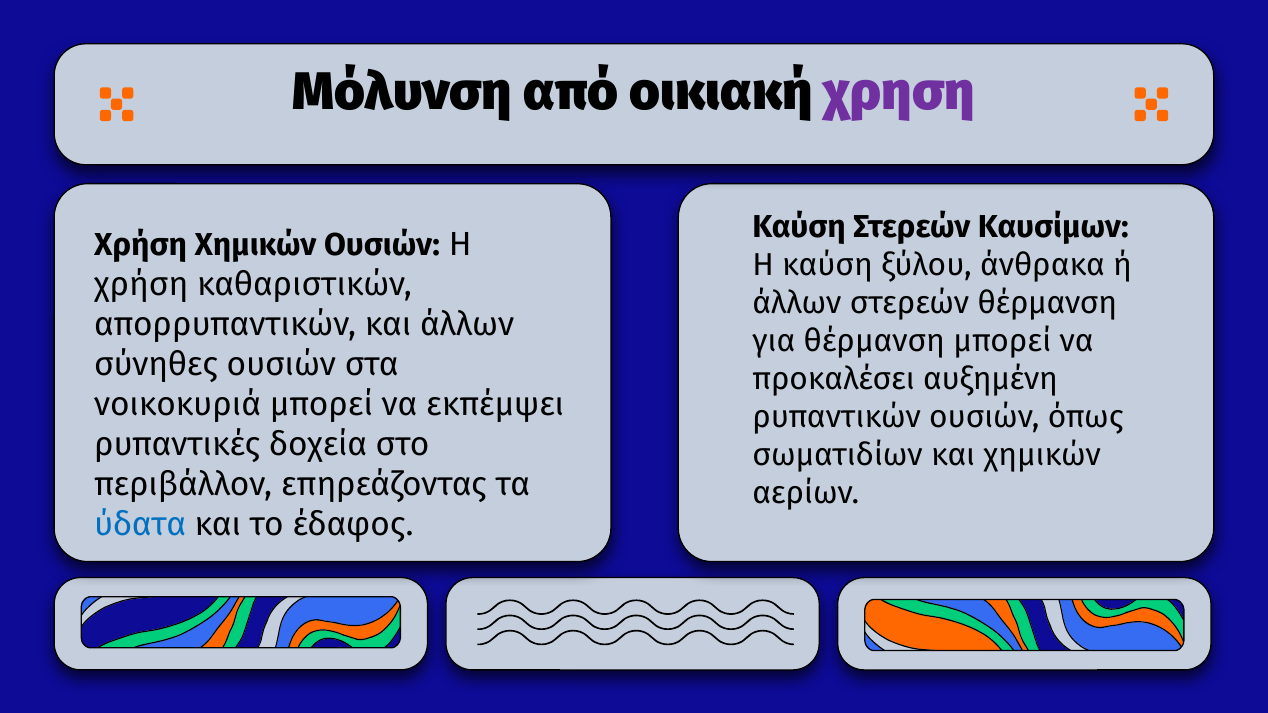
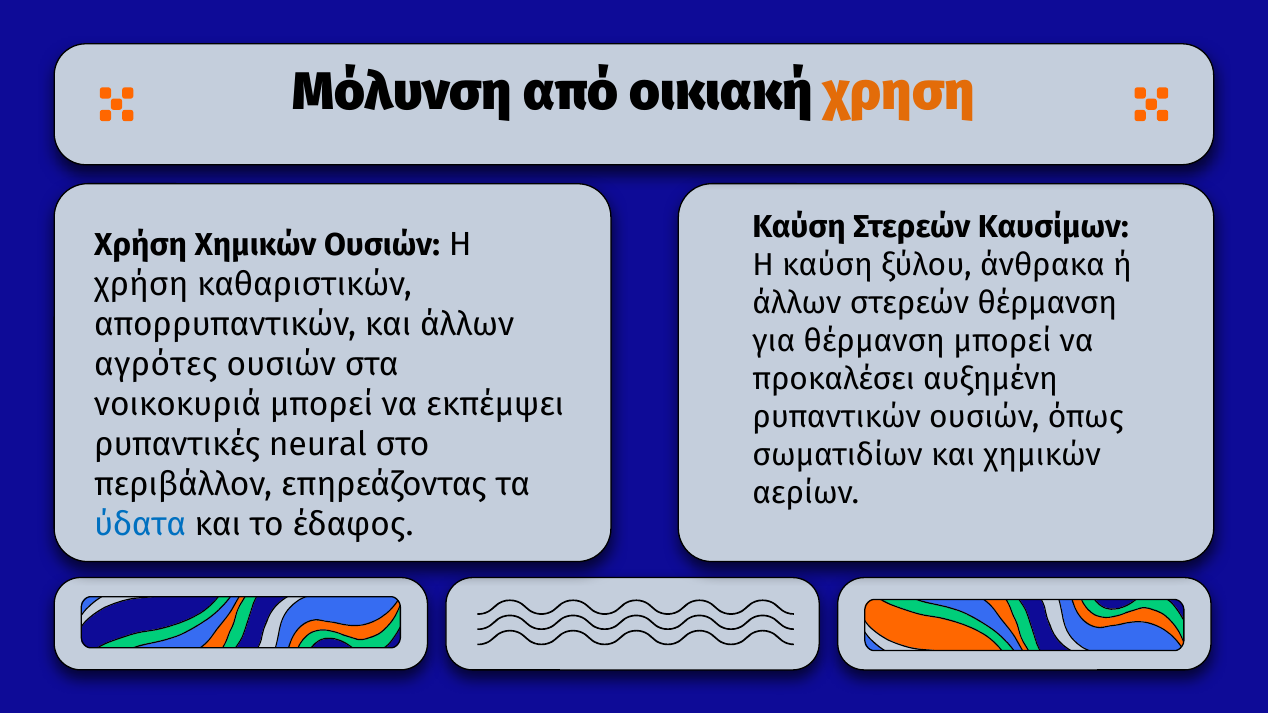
χρηση colour: purple -> orange
σύνηθες: σύνηθες -> αγρότες
δοχεία: δοχεία -> neural
